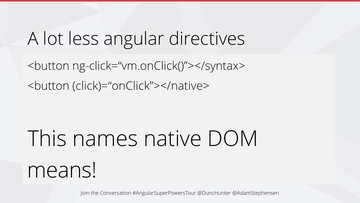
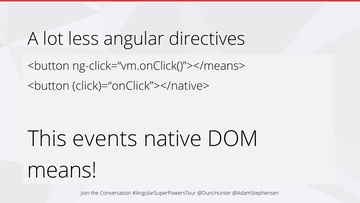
ng-click=“vm.onClick()”></syntax>: ng-click=“vm.onClick()”></syntax> -> ng-click=“vm.onClick()”></means>
names: names -> events
